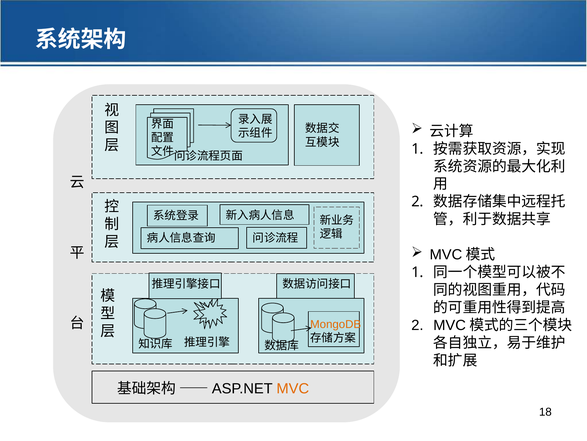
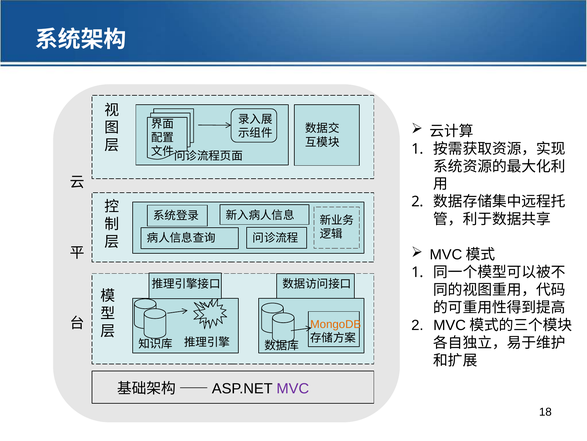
MVC colour: orange -> purple
